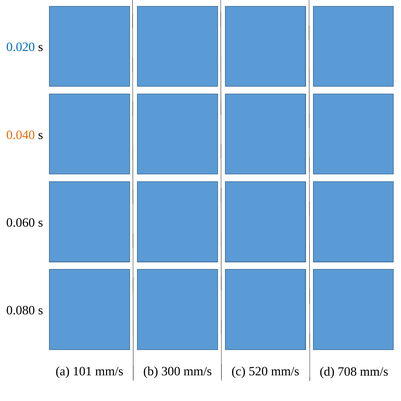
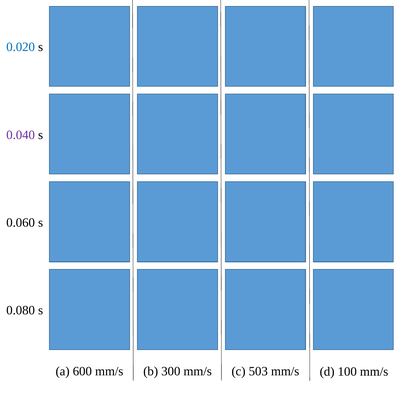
0.040 colour: orange -> purple
101: 101 -> 600
520: 520 -> 503
708: 708 -> 100
